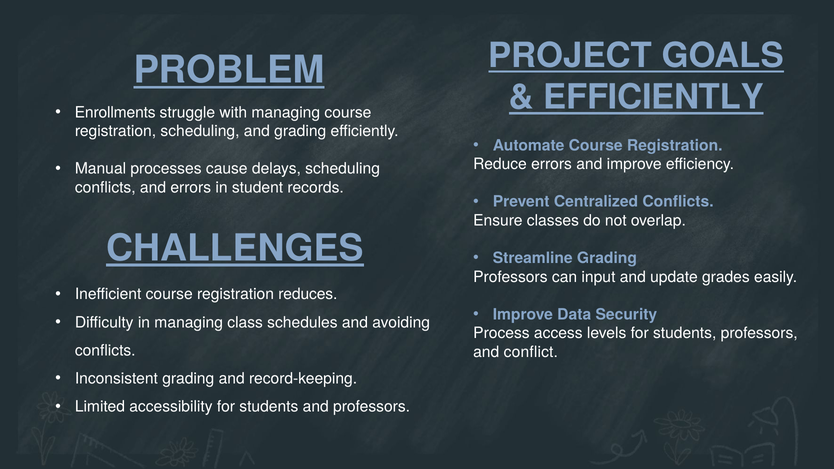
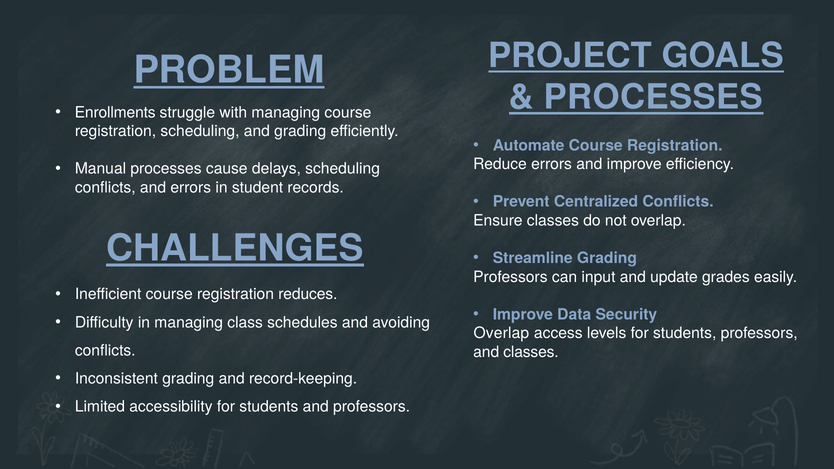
EFFICIENTLY at (654, 98): EFFICIENTLY -> PROCESSES
Process at (501, 333): Process -> Overlap
and conflict: conflict -> classes
